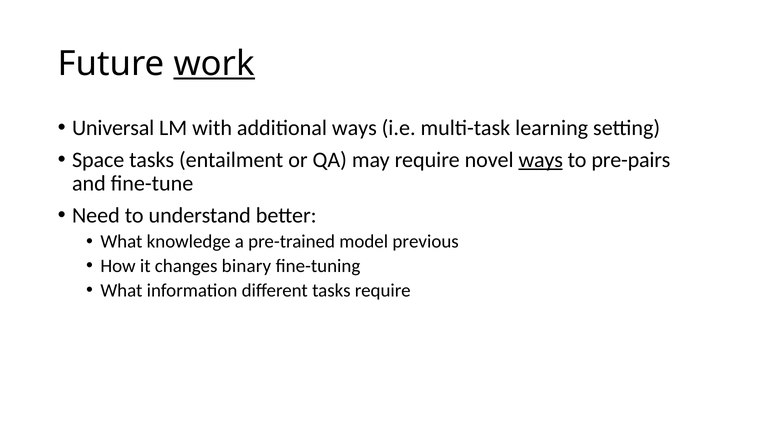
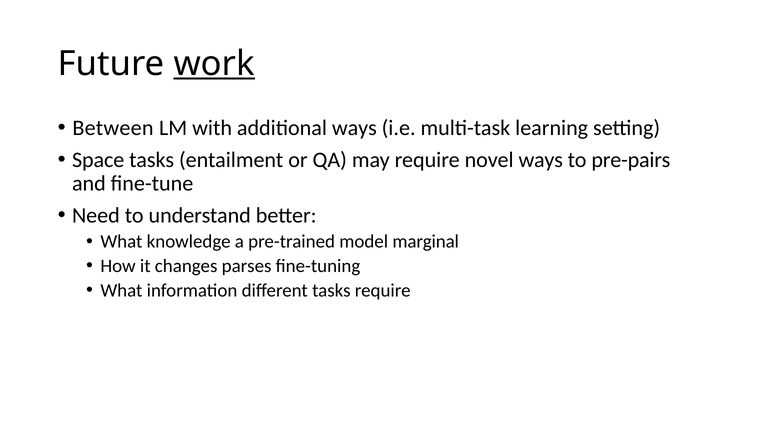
Universal: Universal -> Between
ways at (541, 160) underline: present -> none
previous: previous -> marginal
binary: binary -> parses
